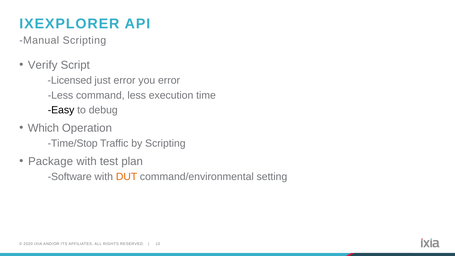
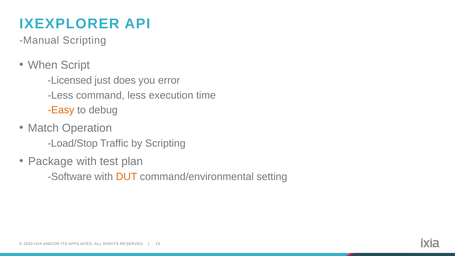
Verify: Verify -> When
just error: error -> does
Easy colour: black -> orange
Which: Which -> Match
Time/Stop: Time/Stop -> Load/Stop
